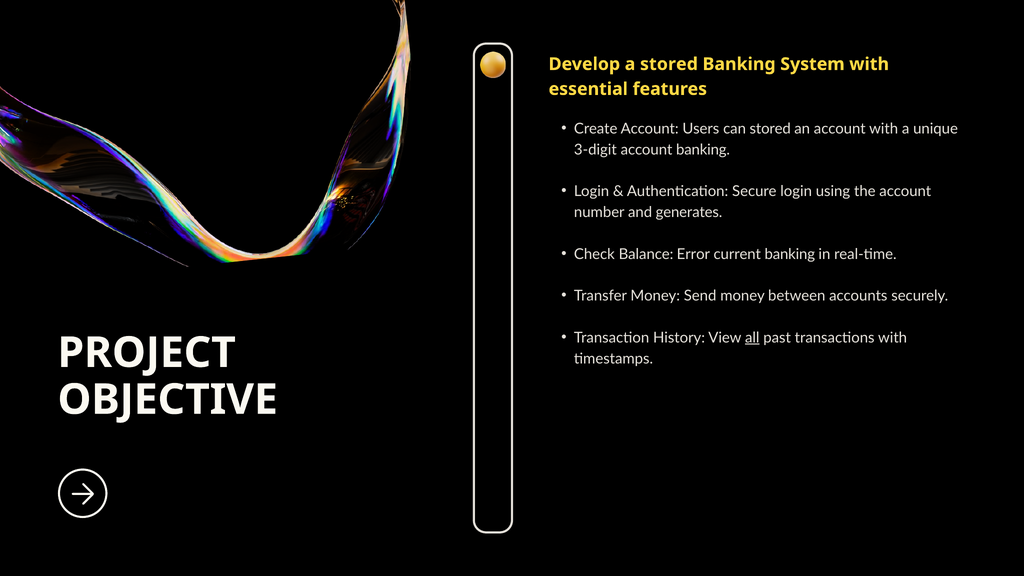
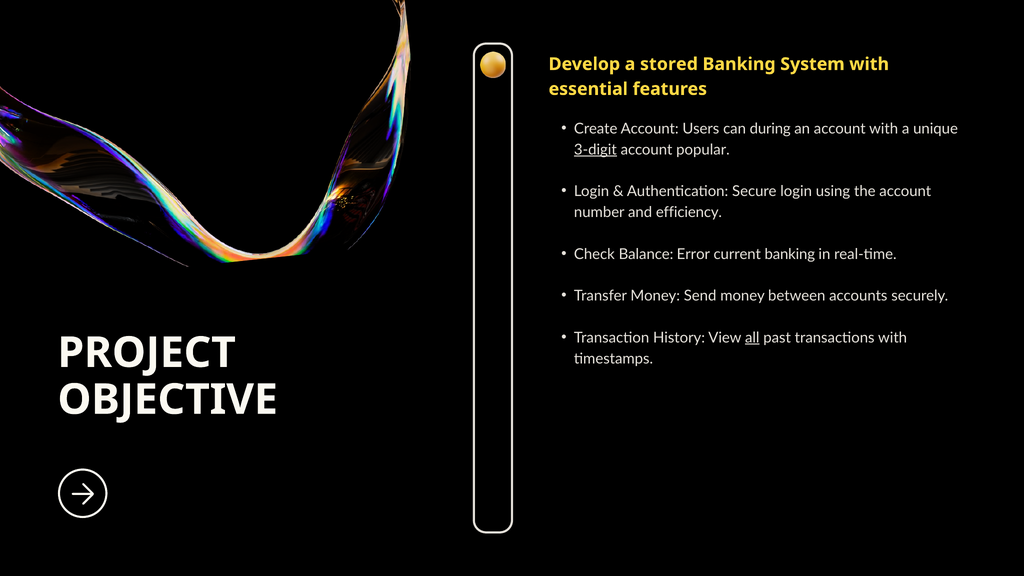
can stored: stored -> during
3-digit underline: none -> present
account banking: banking -> popular
generates: generates -> efficiency
